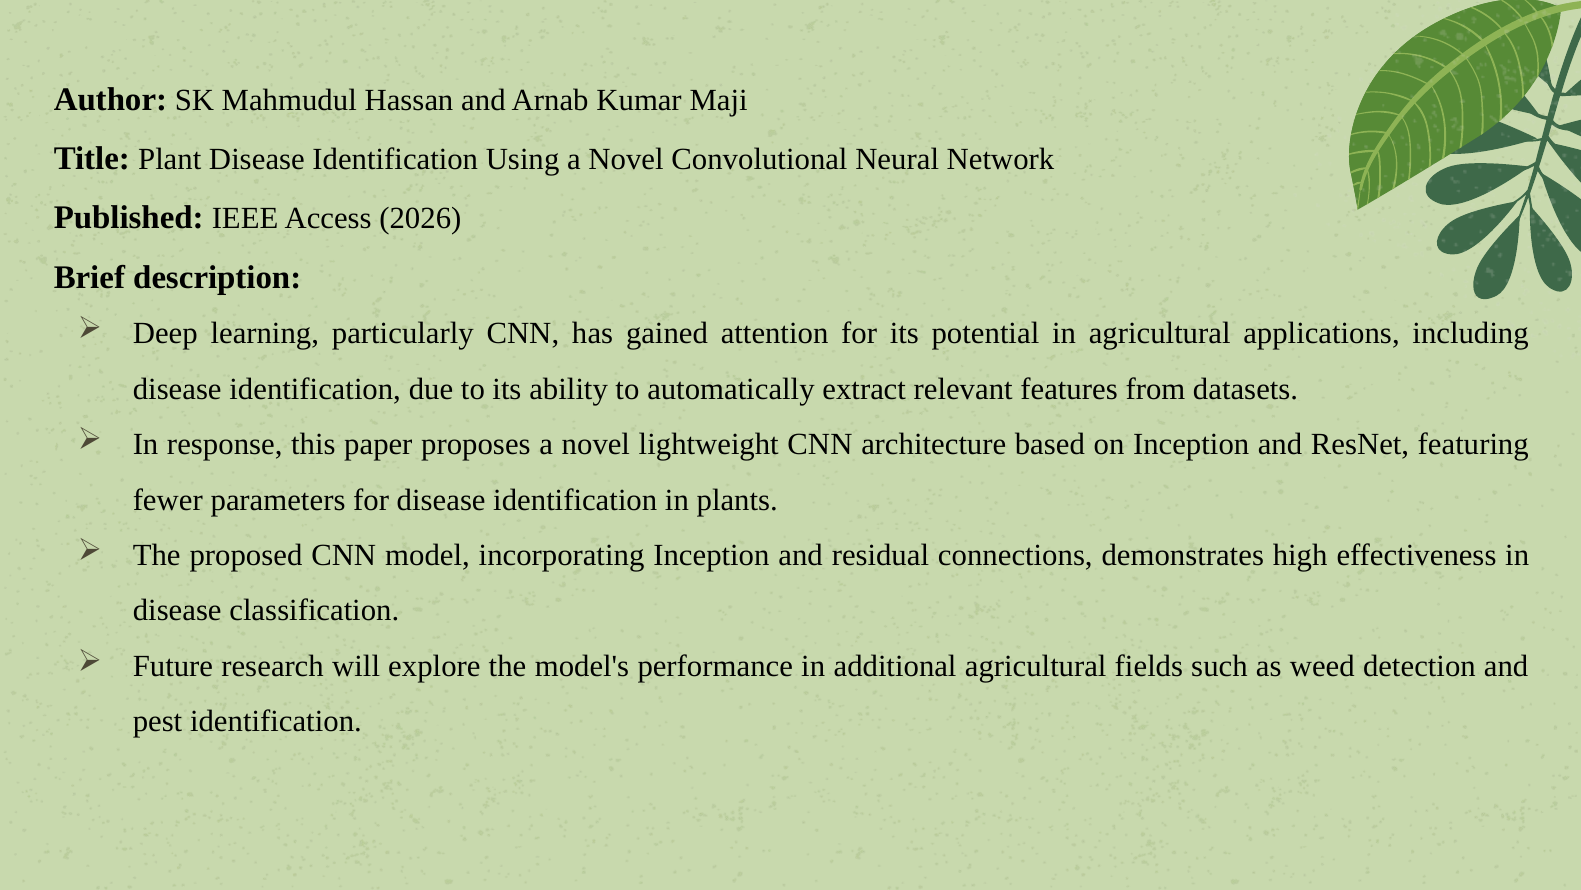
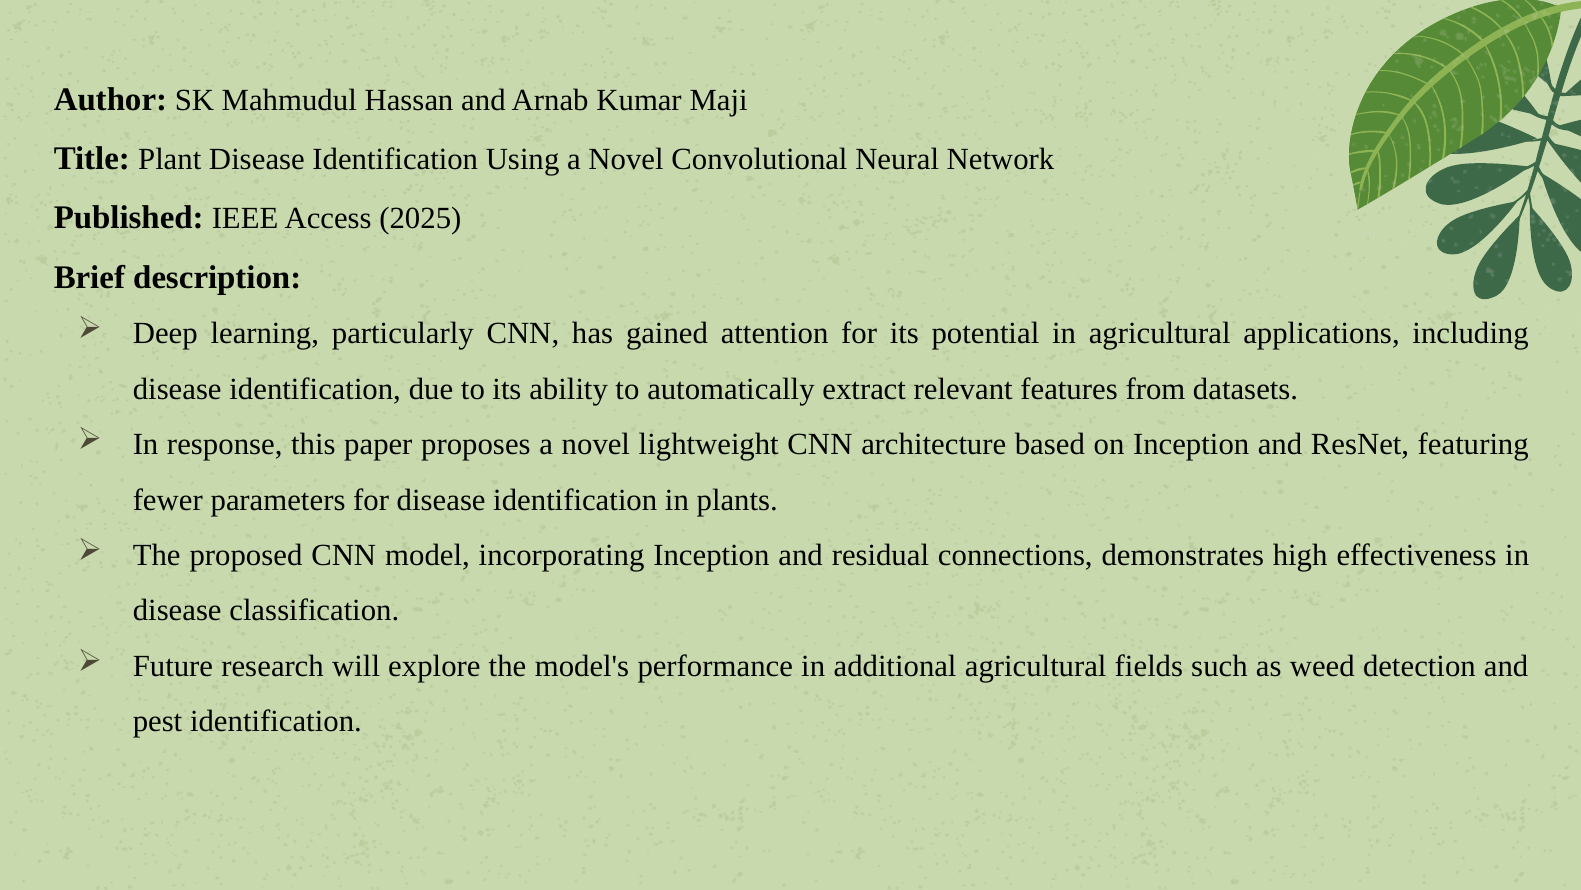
2026: 2026 -> 2025
